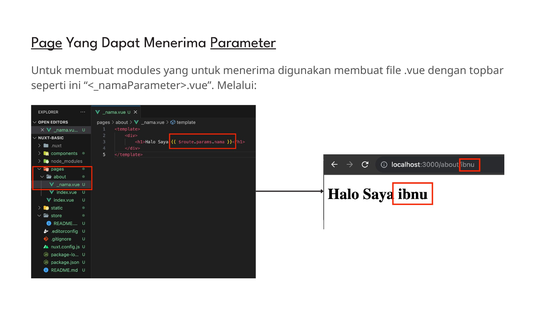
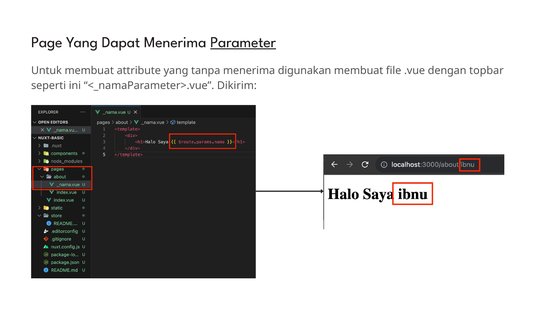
Page underline: present -> none
modules: modules -> attribute
yang untuk: untuk -> tanpa
Melalui: Melalui -> Dikirim
